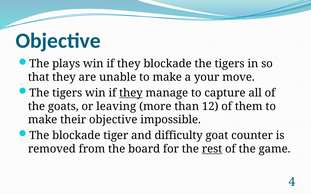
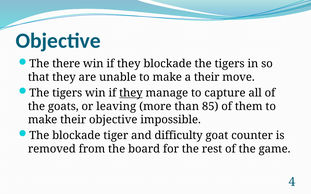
plays: plays -> there
a your: your -> their
12: 12 -> 85
rest underline: present -> none
